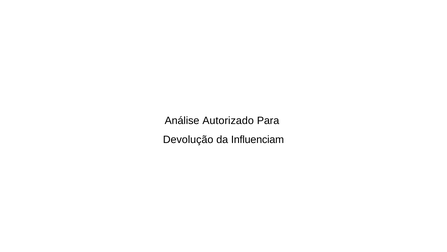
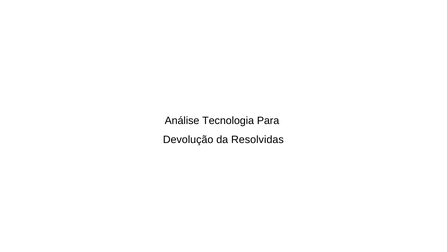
Autorizado: Autorizado -> Tecnologia
Influenciam: Influenciam -> Resolvidas
